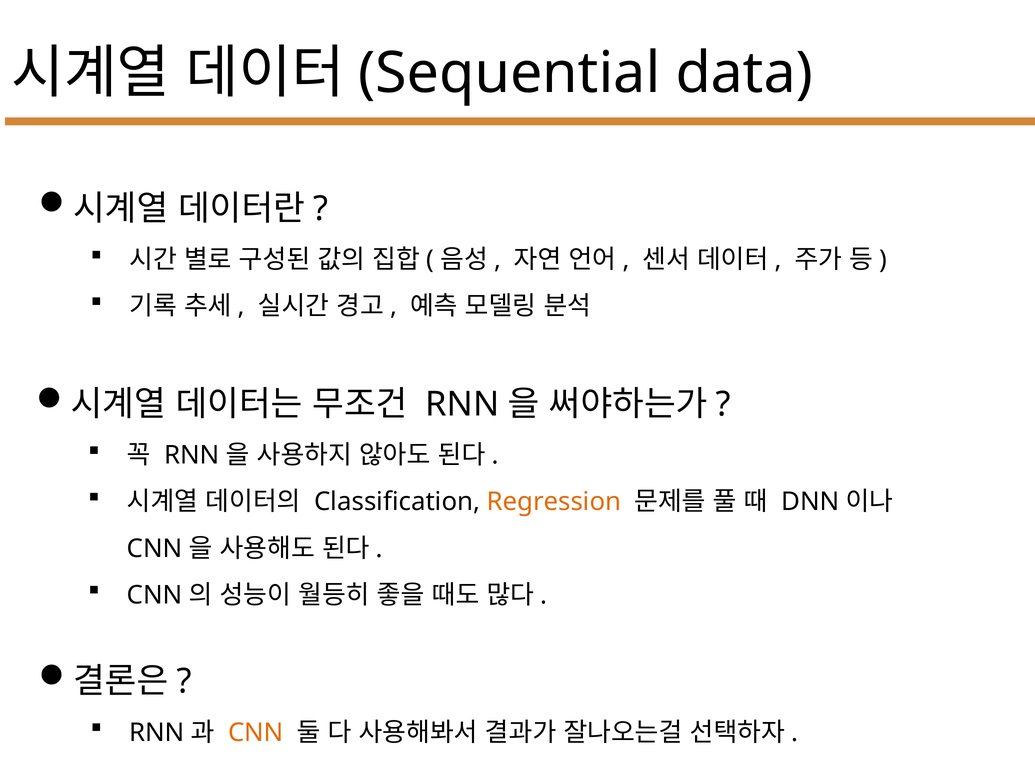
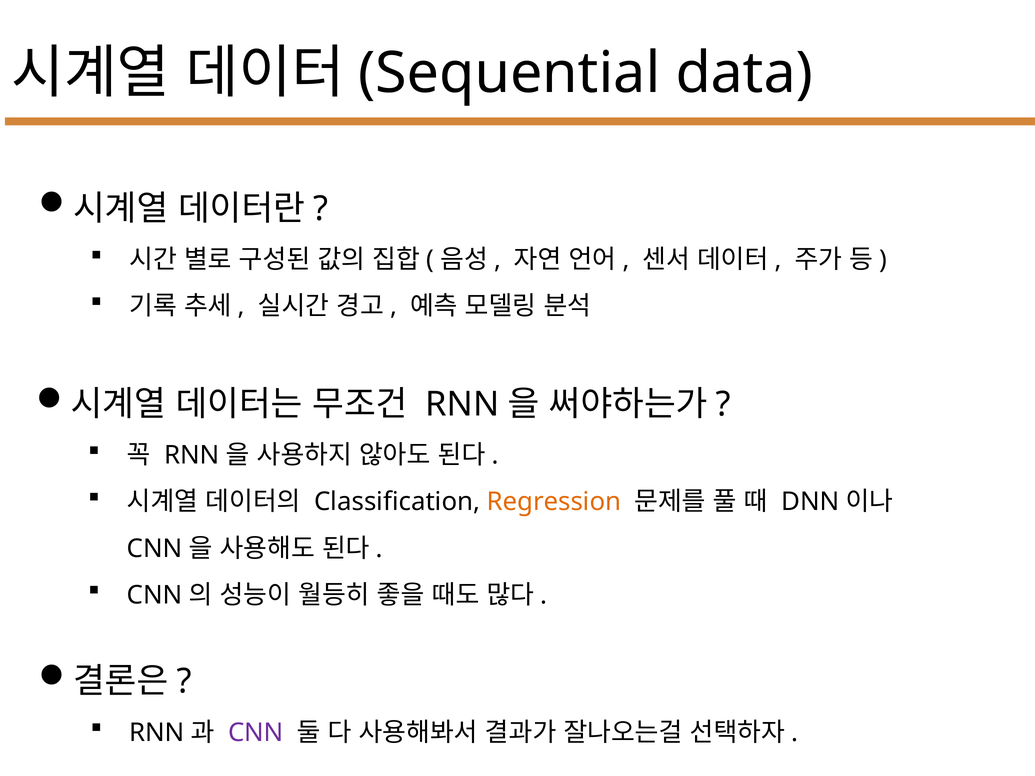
CNN colour: orange -> purple
